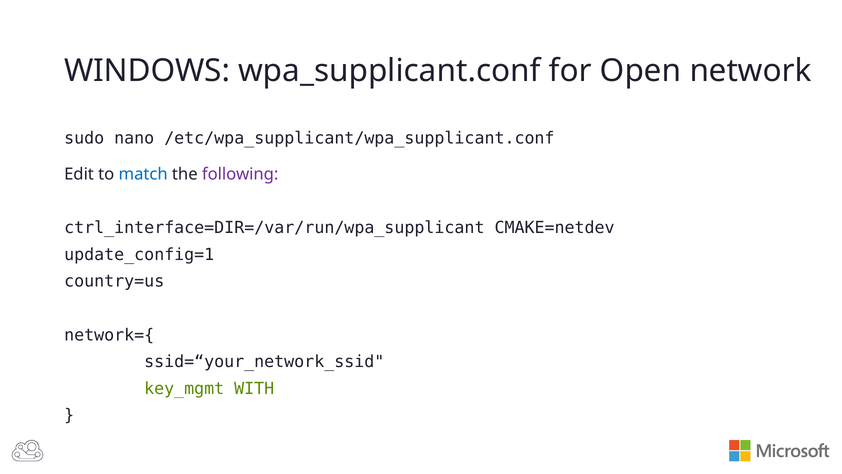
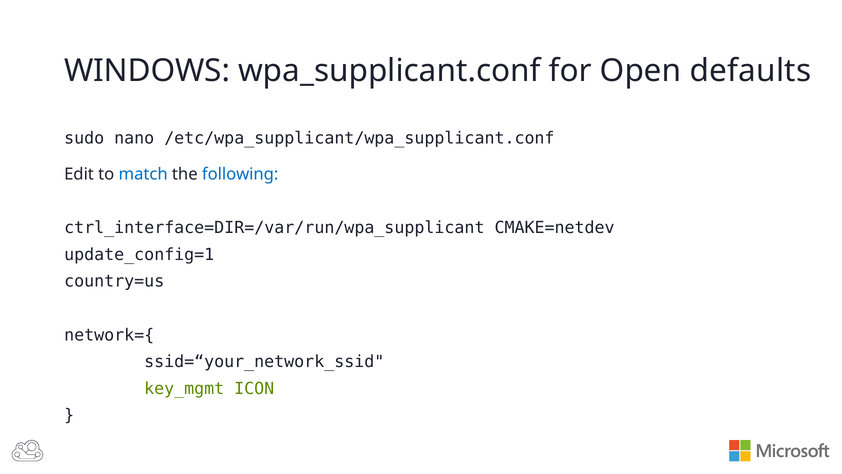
network: network -> defaults
following colour: purple -> blue
WITH: WITH -> ICON
